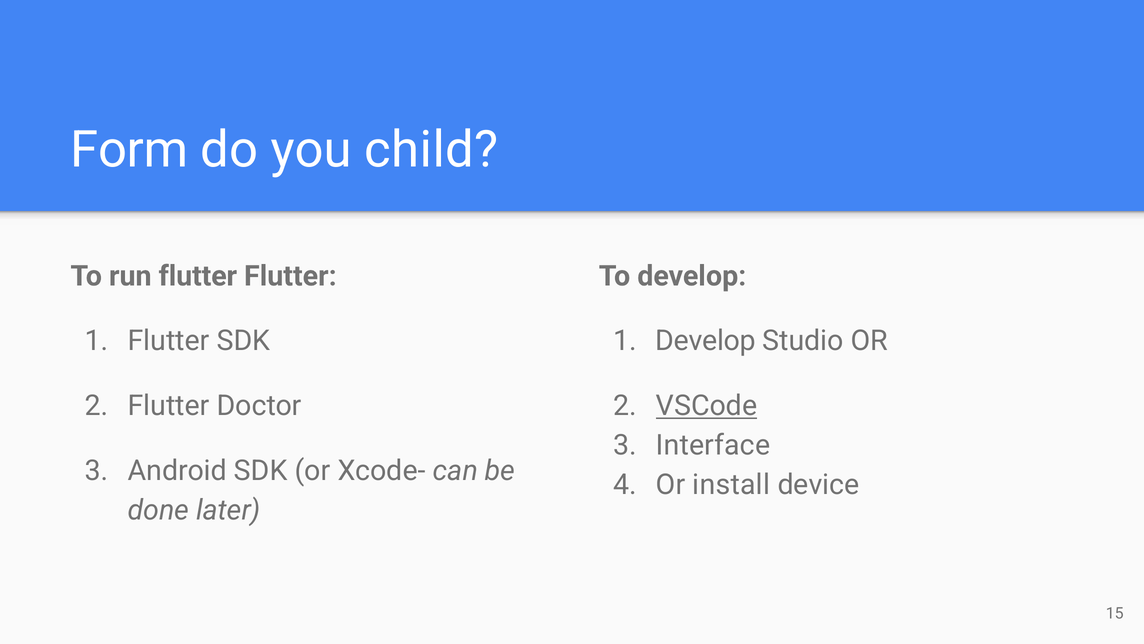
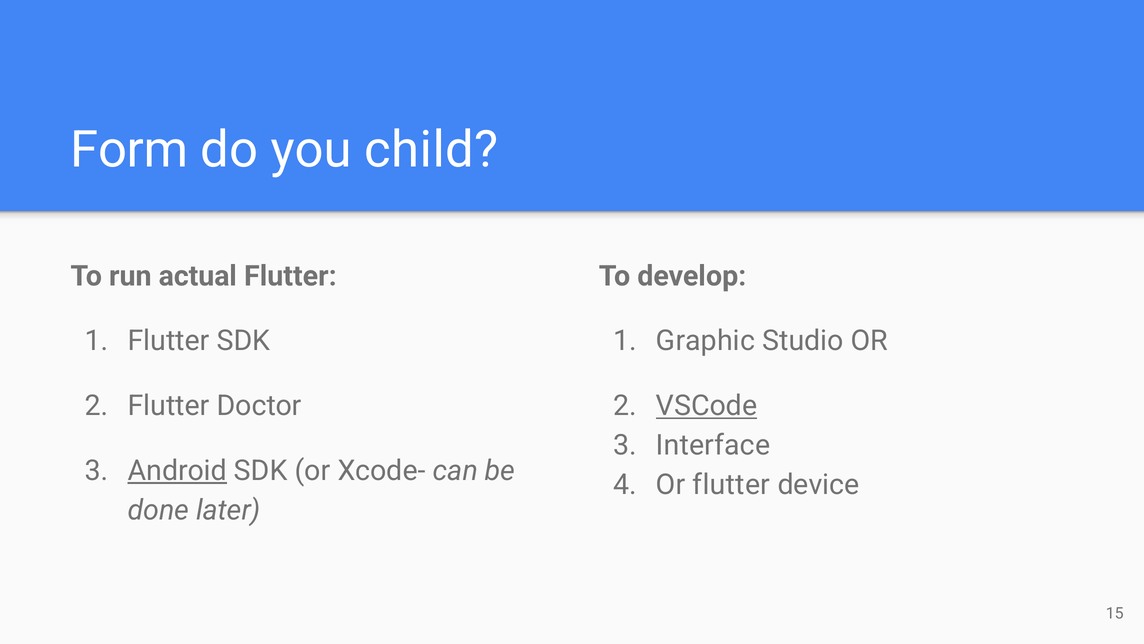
run flutter: flutter -> actual
Develop at (706, 341): Develop -> Graphic
Android underline: none -> present
Or install: install -> flutter
